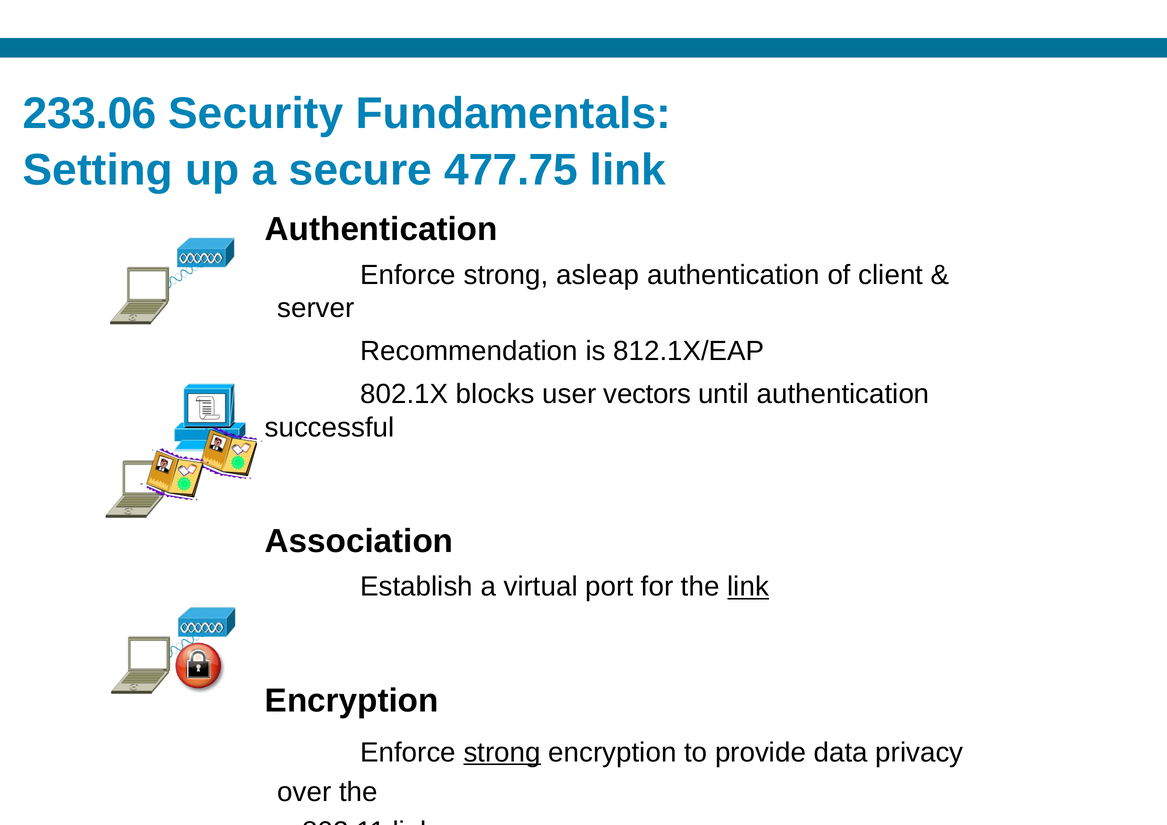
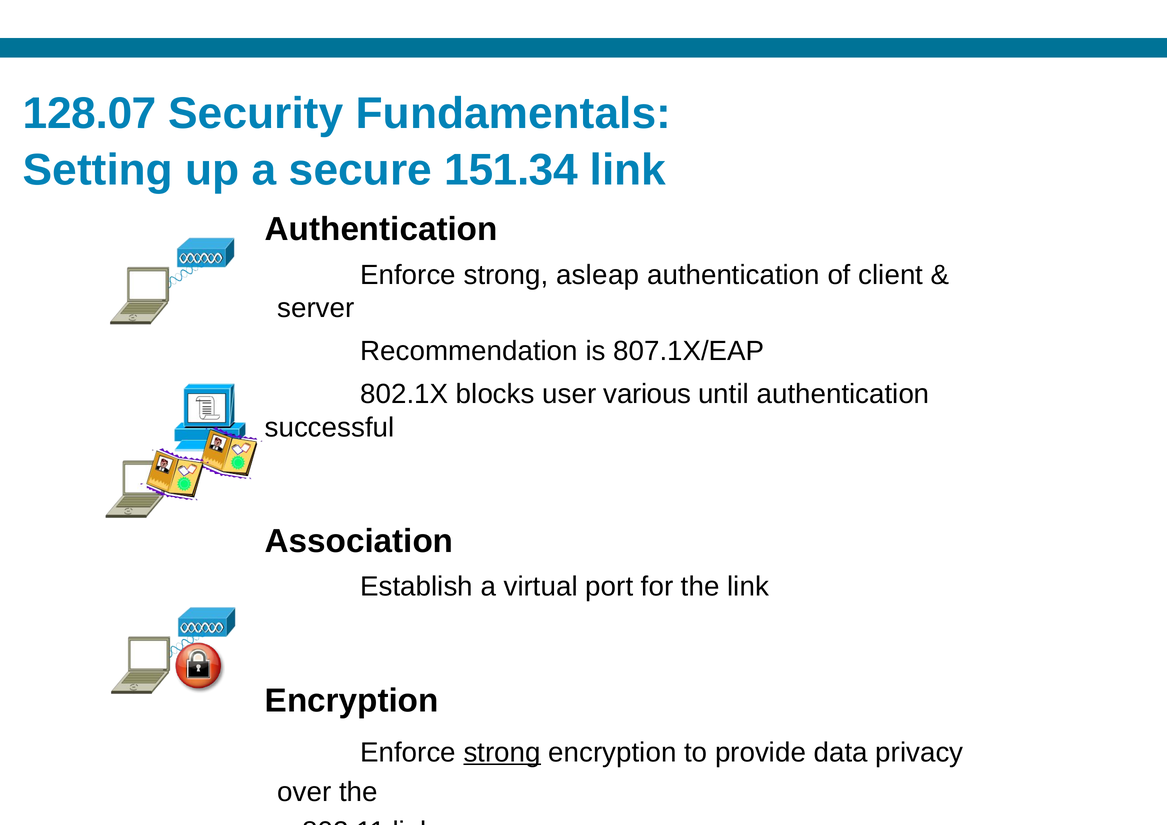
233.06: 233.06 -> 128.07
477.75: 477.75 -> 151.34
812.1X/EAP: 812.1X/EAP -> 807.1X/EAP
vectors: vectors -> various
link at (748, 587) underline: present -> none
